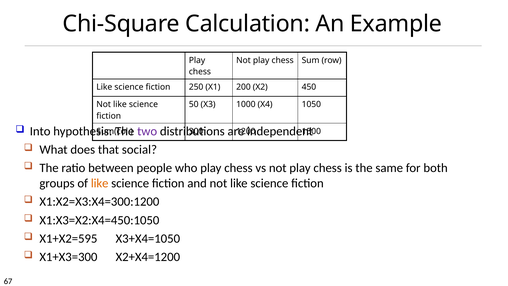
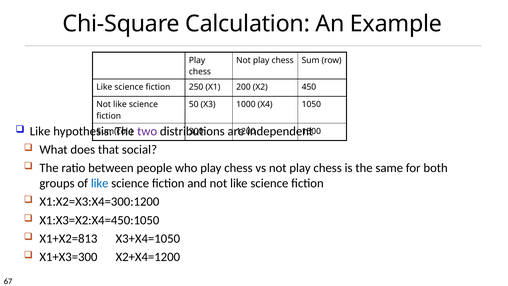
Into at (40, 131): Into -> Like
like at (100, 183) colour: orange -> blue
X1+X2=595: X1+X2=595 -> X1+X2=813
